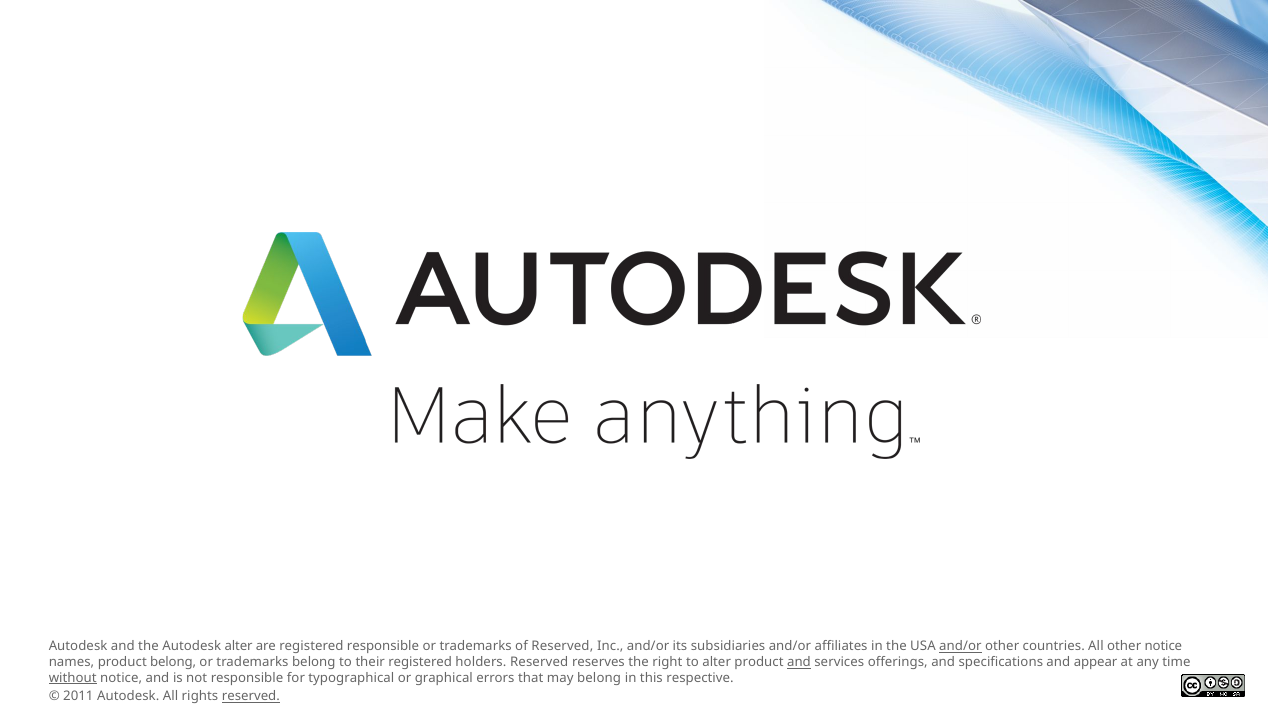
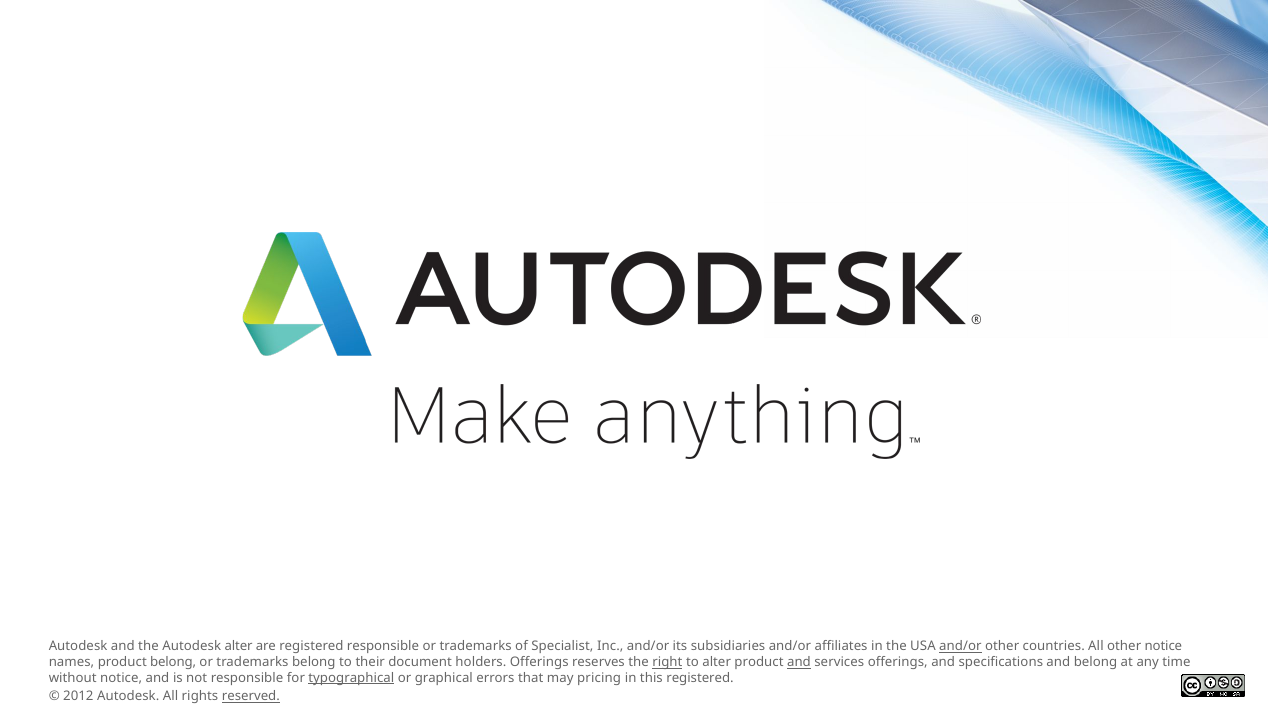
of Reserved: Reserved -> Specialist
their registered: registered -> document
holders Reserved: Reserved -> Offerings
right underline: none -> present
and appear: appear -> belong
without underline: present -> none
typographical underline: none -> present
may belong: belong -> pricing
this respective: respective -> registered
2011: 2011 -> 2012
